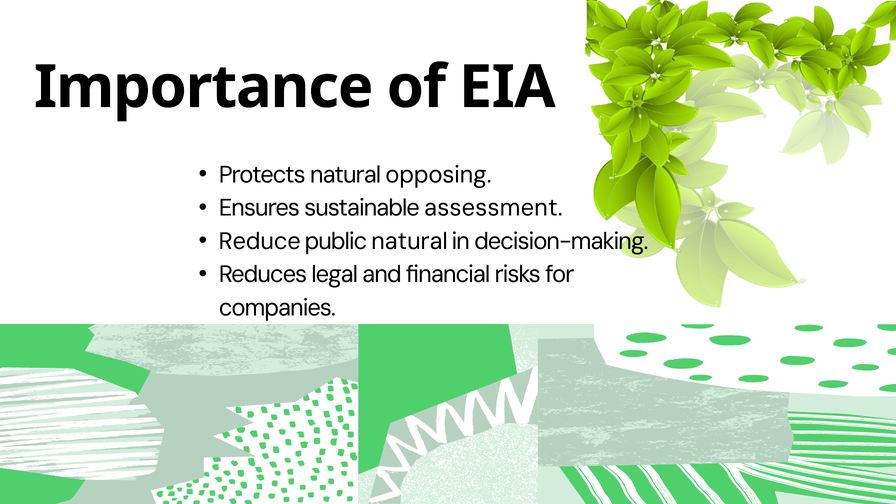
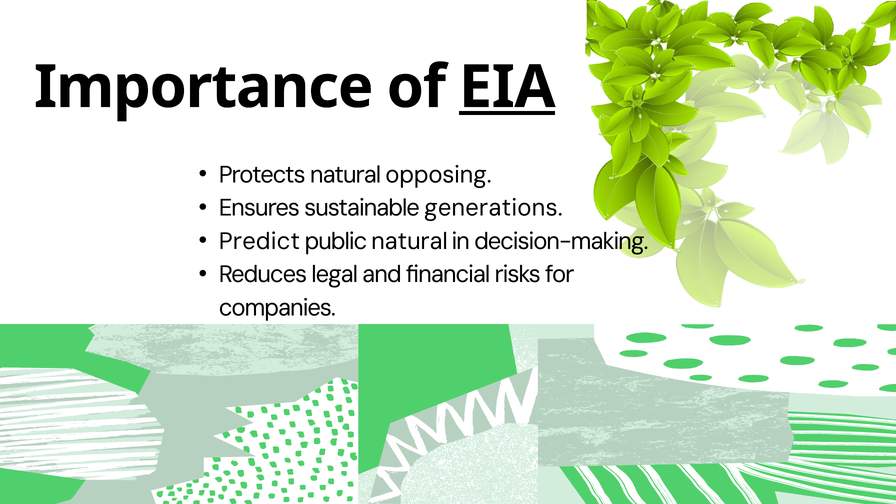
EIA underline: none -> present
assessment: assessment -> generations
Reduce: Reduce -> Predict
